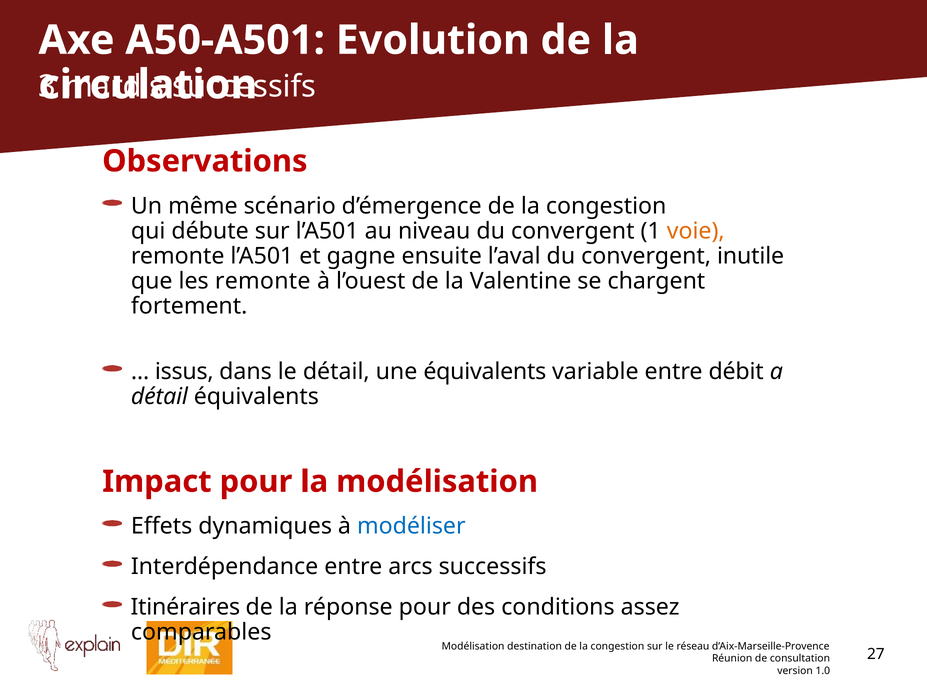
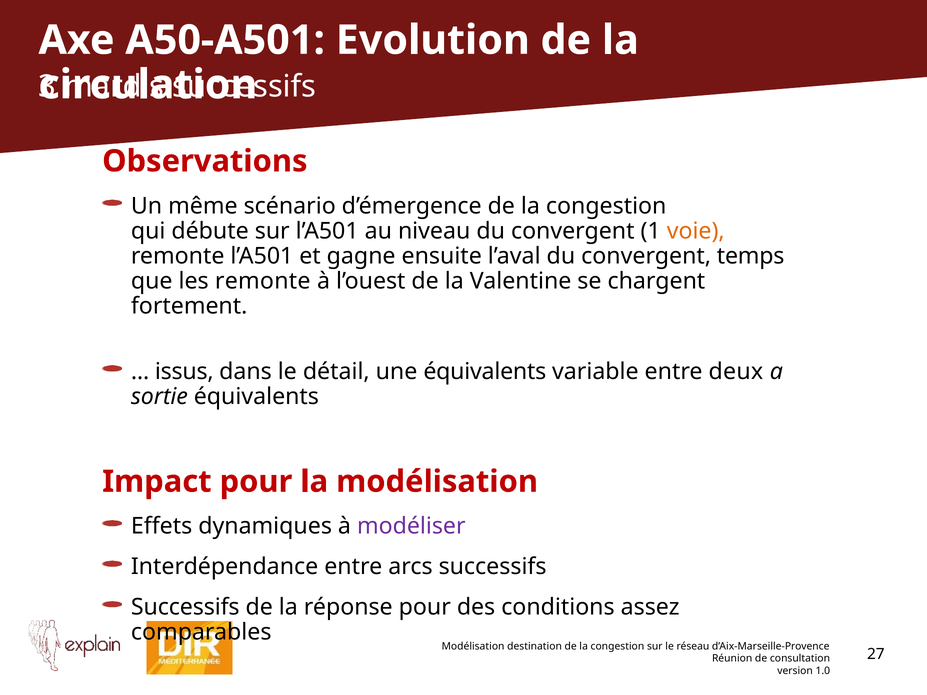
inutile: inutile -> temps
débit: débit -> deux
détail at (159, 397): détail -> sortie
modéliser colour: blue -> purple
Itinéraires at (185, 607): Itinéraires -> Successifs
